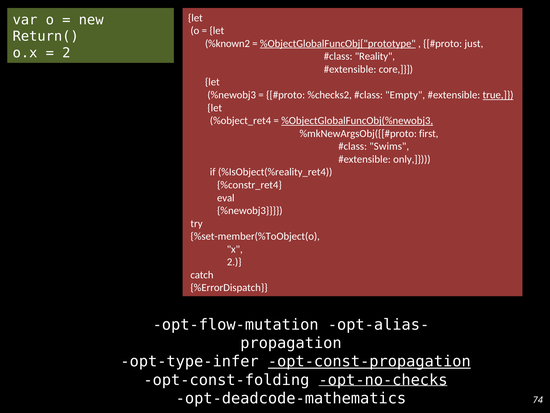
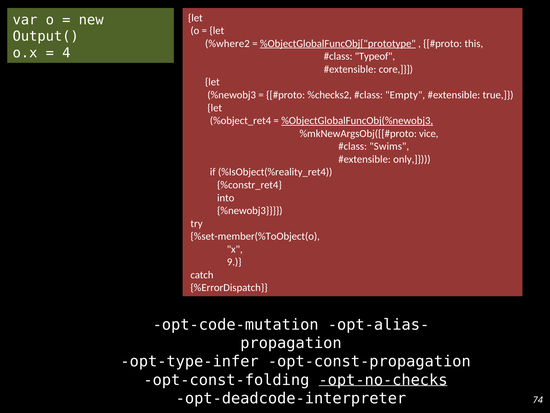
Return(: Return( -> Output(
%known2: %known2 -> %where2
just: just -> this
2 at (66, 53): 2 -> 4
Reality: Reality -> Typeof
true underline: present -> none
first: first -> vice
eval: eval -> into
2 at (234, 262): 2 -> 9
opt-flow-mutation: opt-flow-mutation -> opt-code-mutation
opt-const-propagation underline: present -> none
opt-deadcode-mathematics: opt-deadcode-mathematics -> opt-deadcode-interpreter
